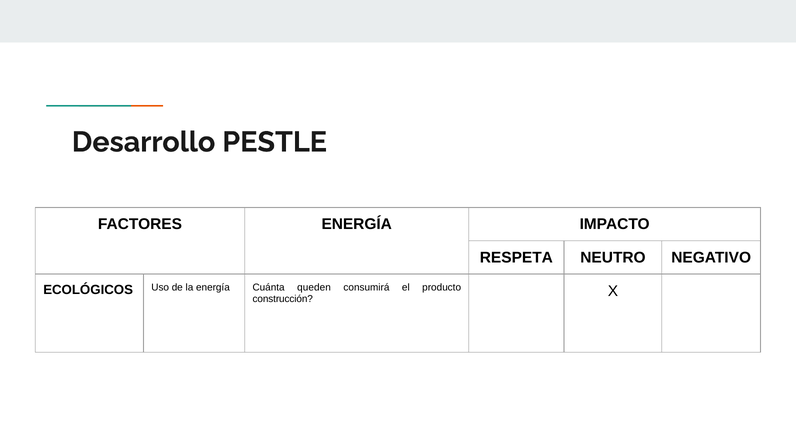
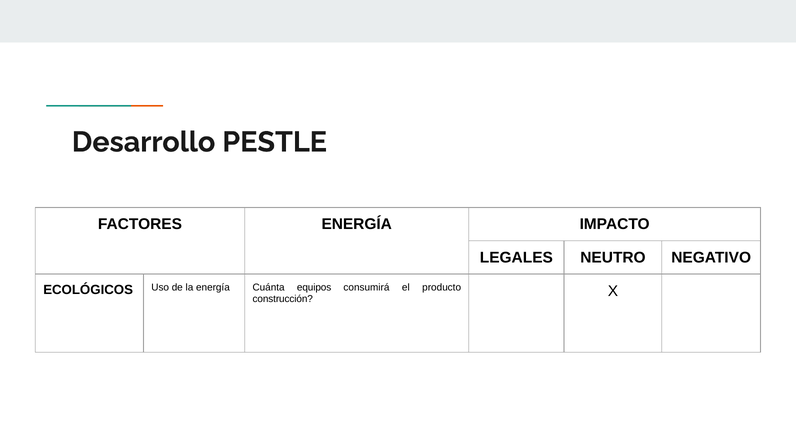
RESPETA: RESPETA -> LEGALES
queden: queden -> equipos
